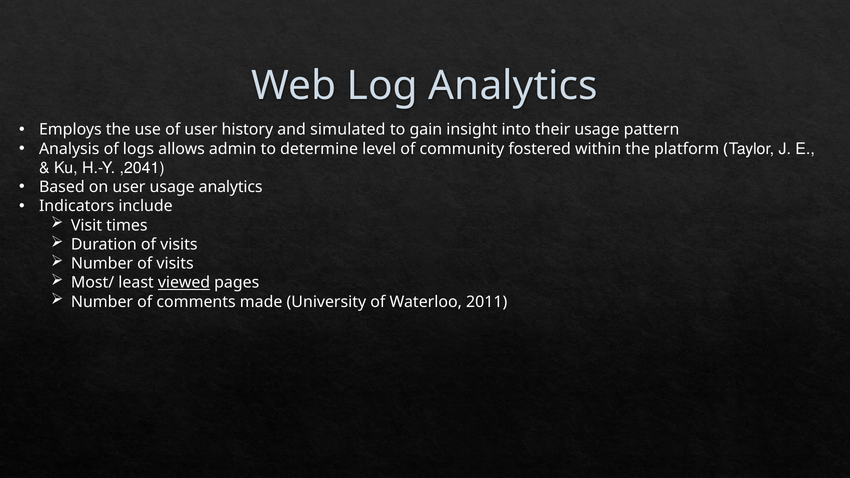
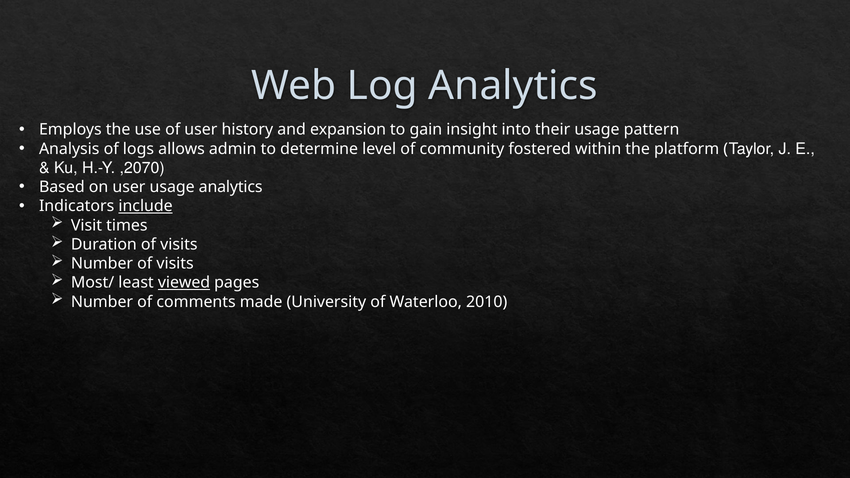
simulated: simulated -> expansion
,2041: ,2041 -> ,2070
include underline: none -> present
2011: 2011 -> 2010
